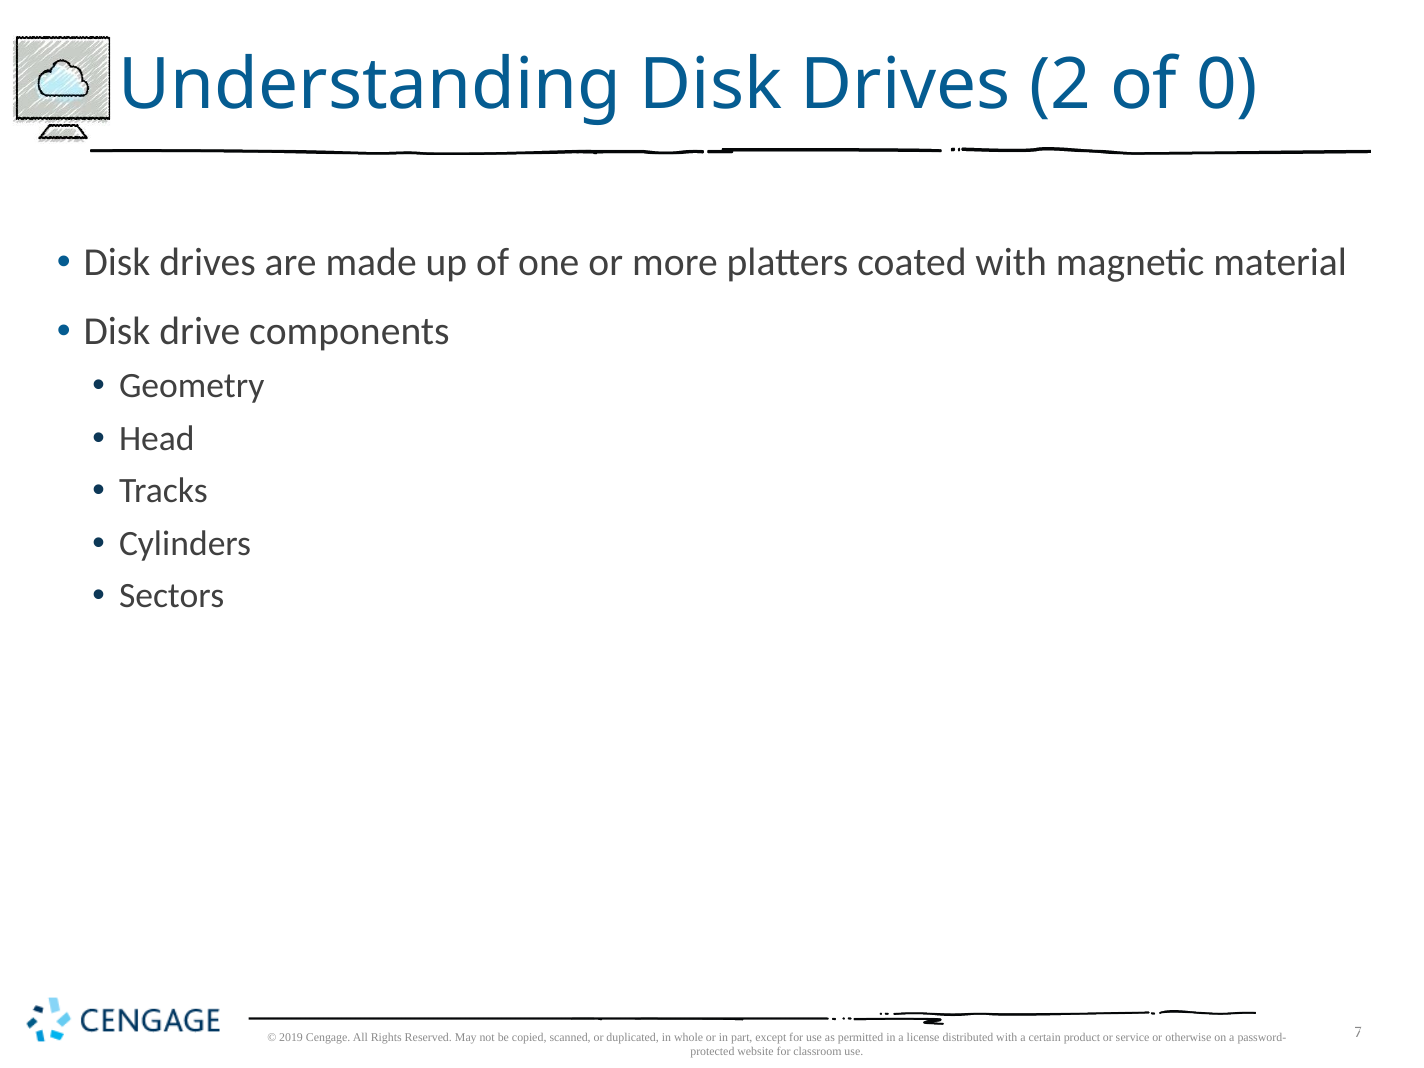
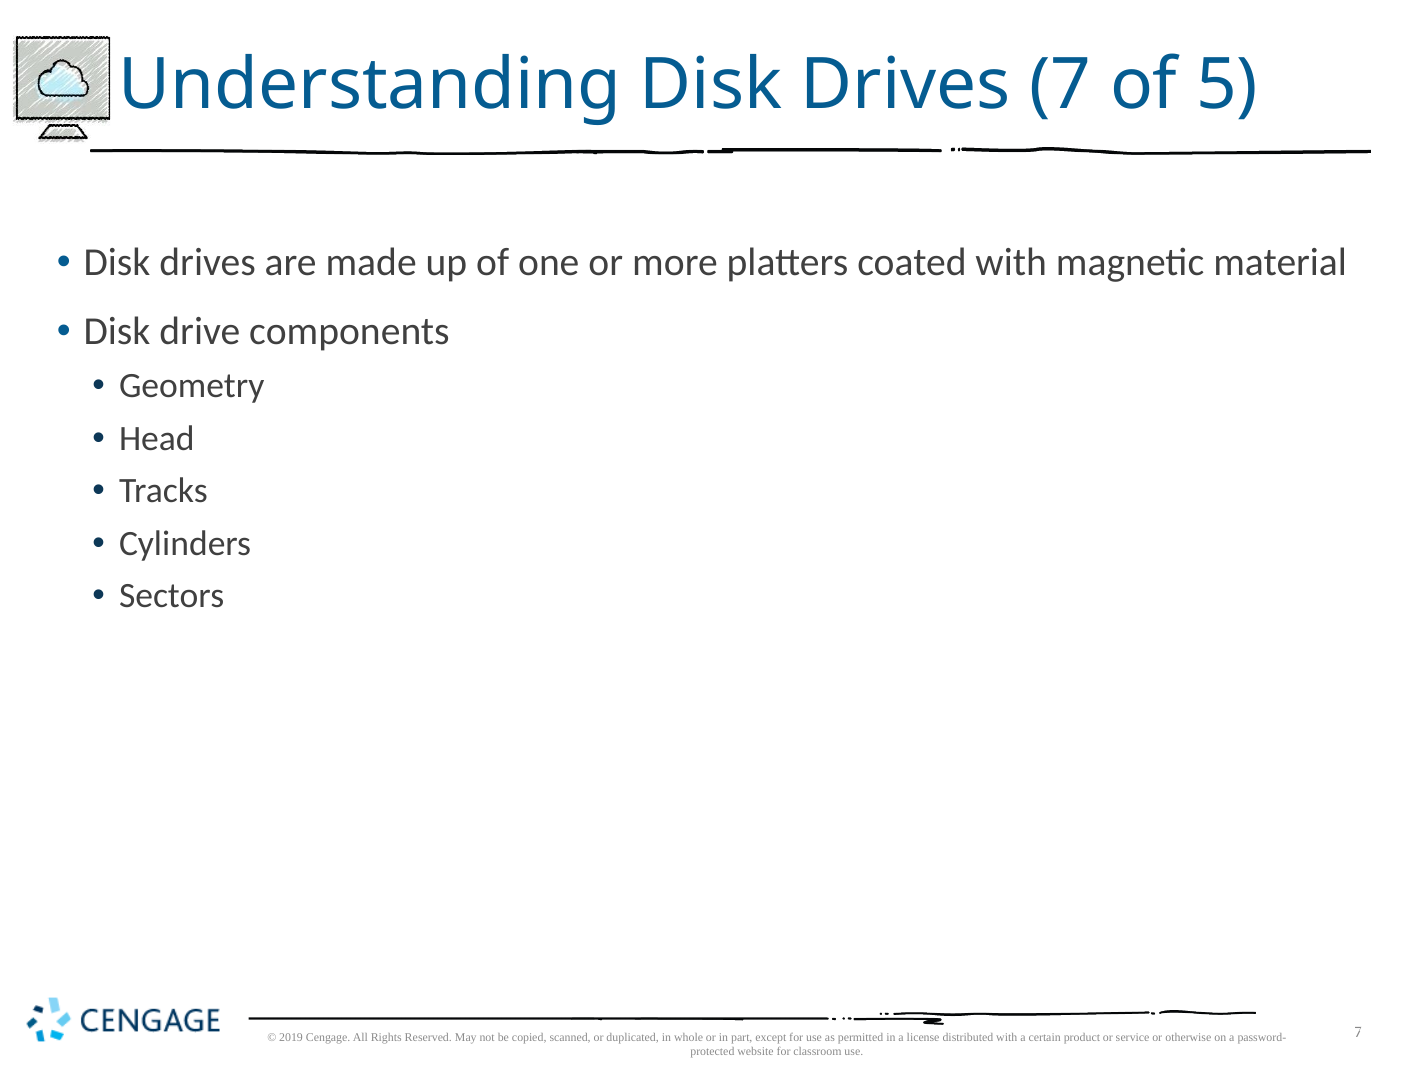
Drives 2: 2 -> 7
0: 0 -> 5
